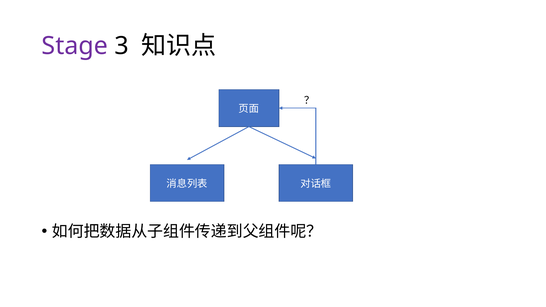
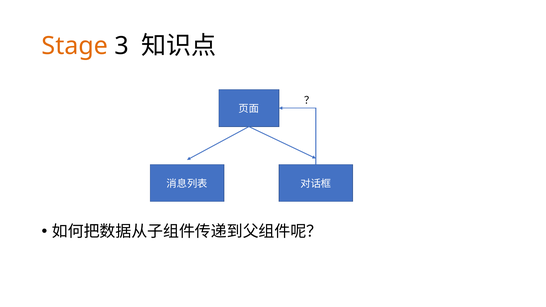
Stage colour: purple -> orange
